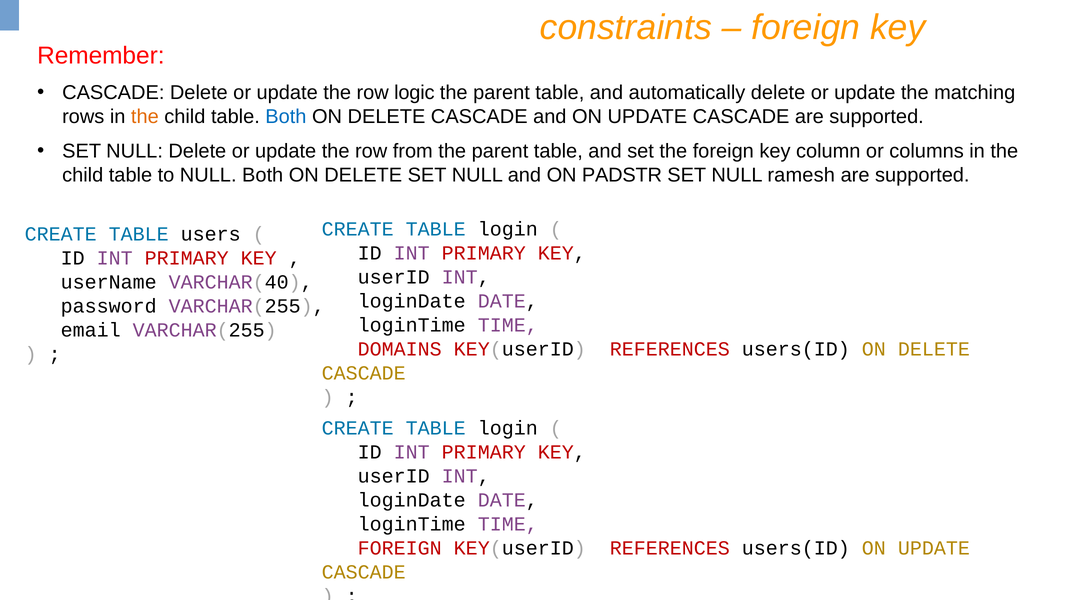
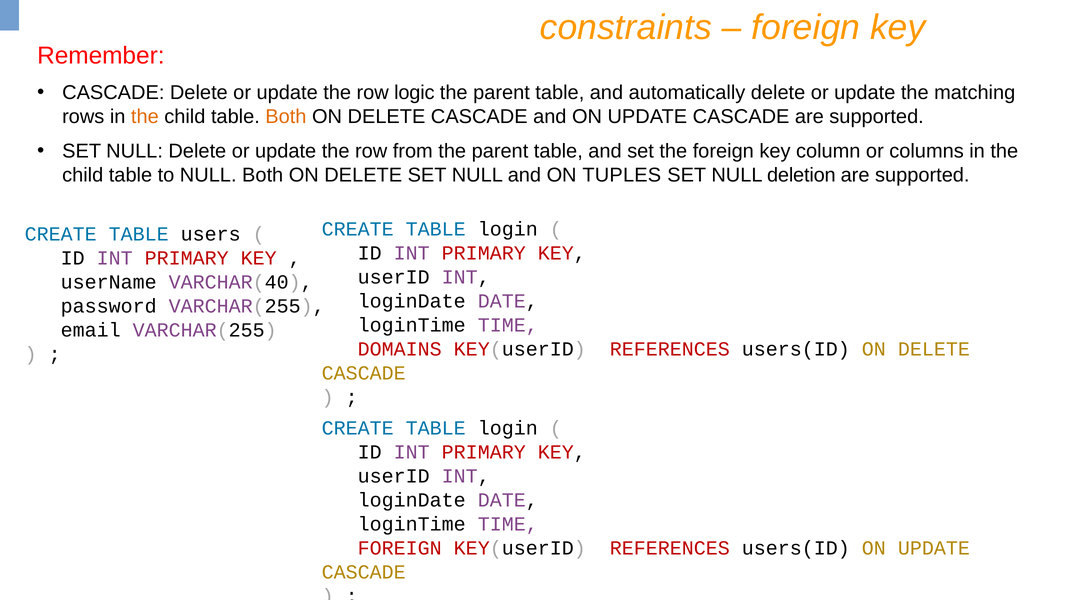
Both at (286, 117) colour: blue -> orange
PADSTR: PADSTR -> TUPLES
ramesh: ramesh -> deletion
